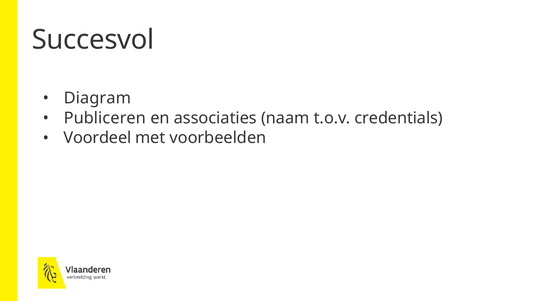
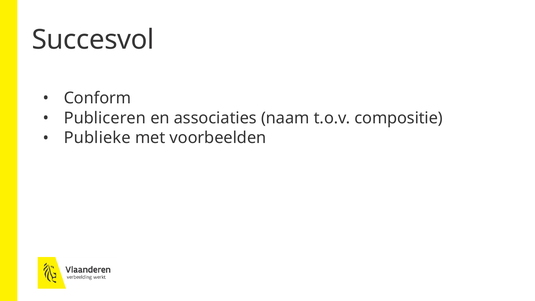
Diagram: Diagram -> Conform
credentials: credentials -> compositie
Voordeel: Voordeel -> Publieke
